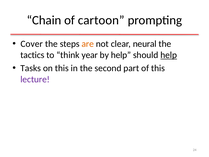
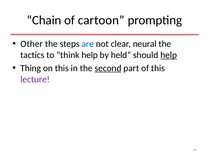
Cover: Cover -> Other
are colour: orange -> blue
think year: year -> help
by help: help -> held
Tasks: Tasks -> Thing
second underline: none -> present
